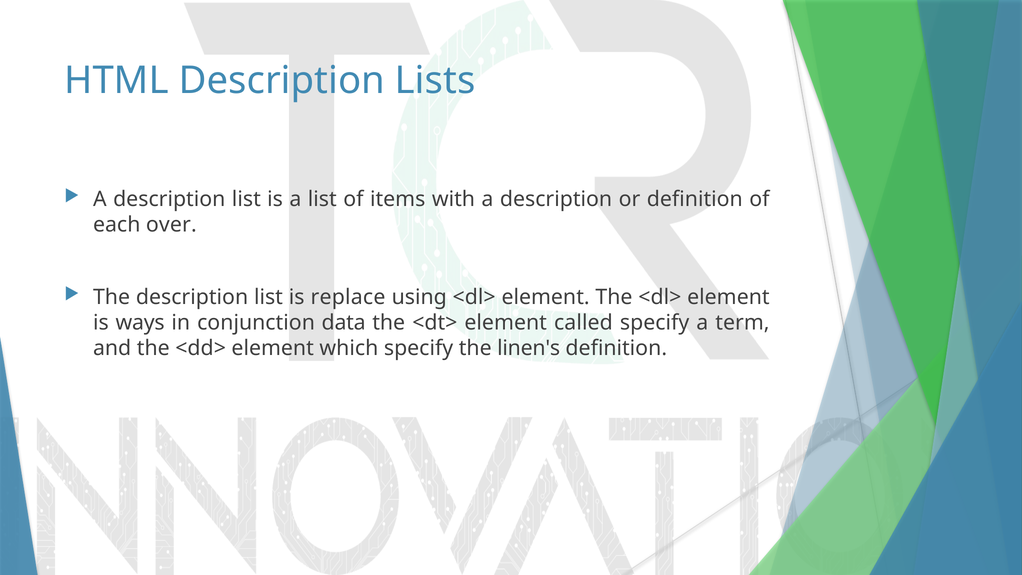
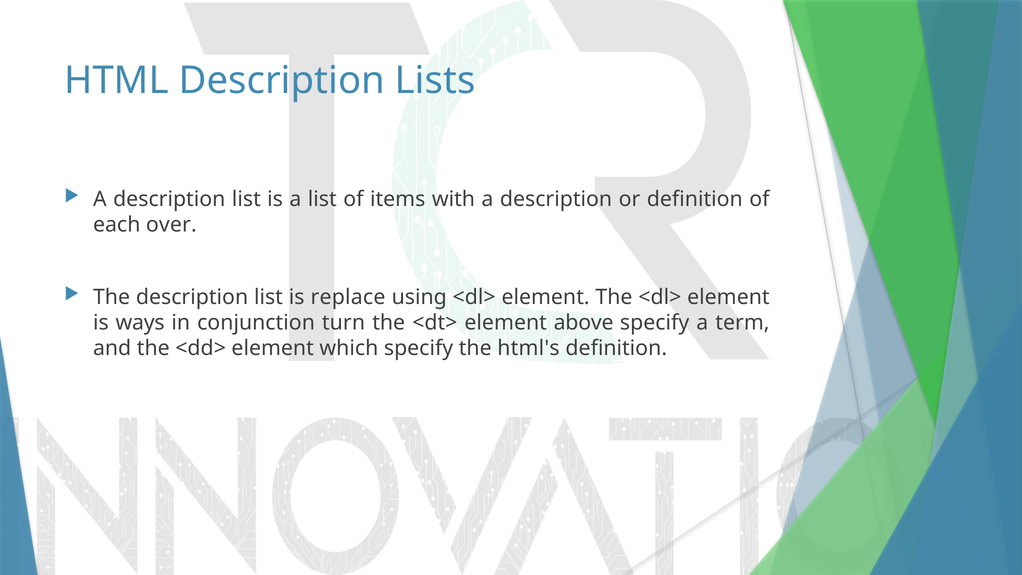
data: data -> turn
called: called -> above
linen's: linen's -> html's
